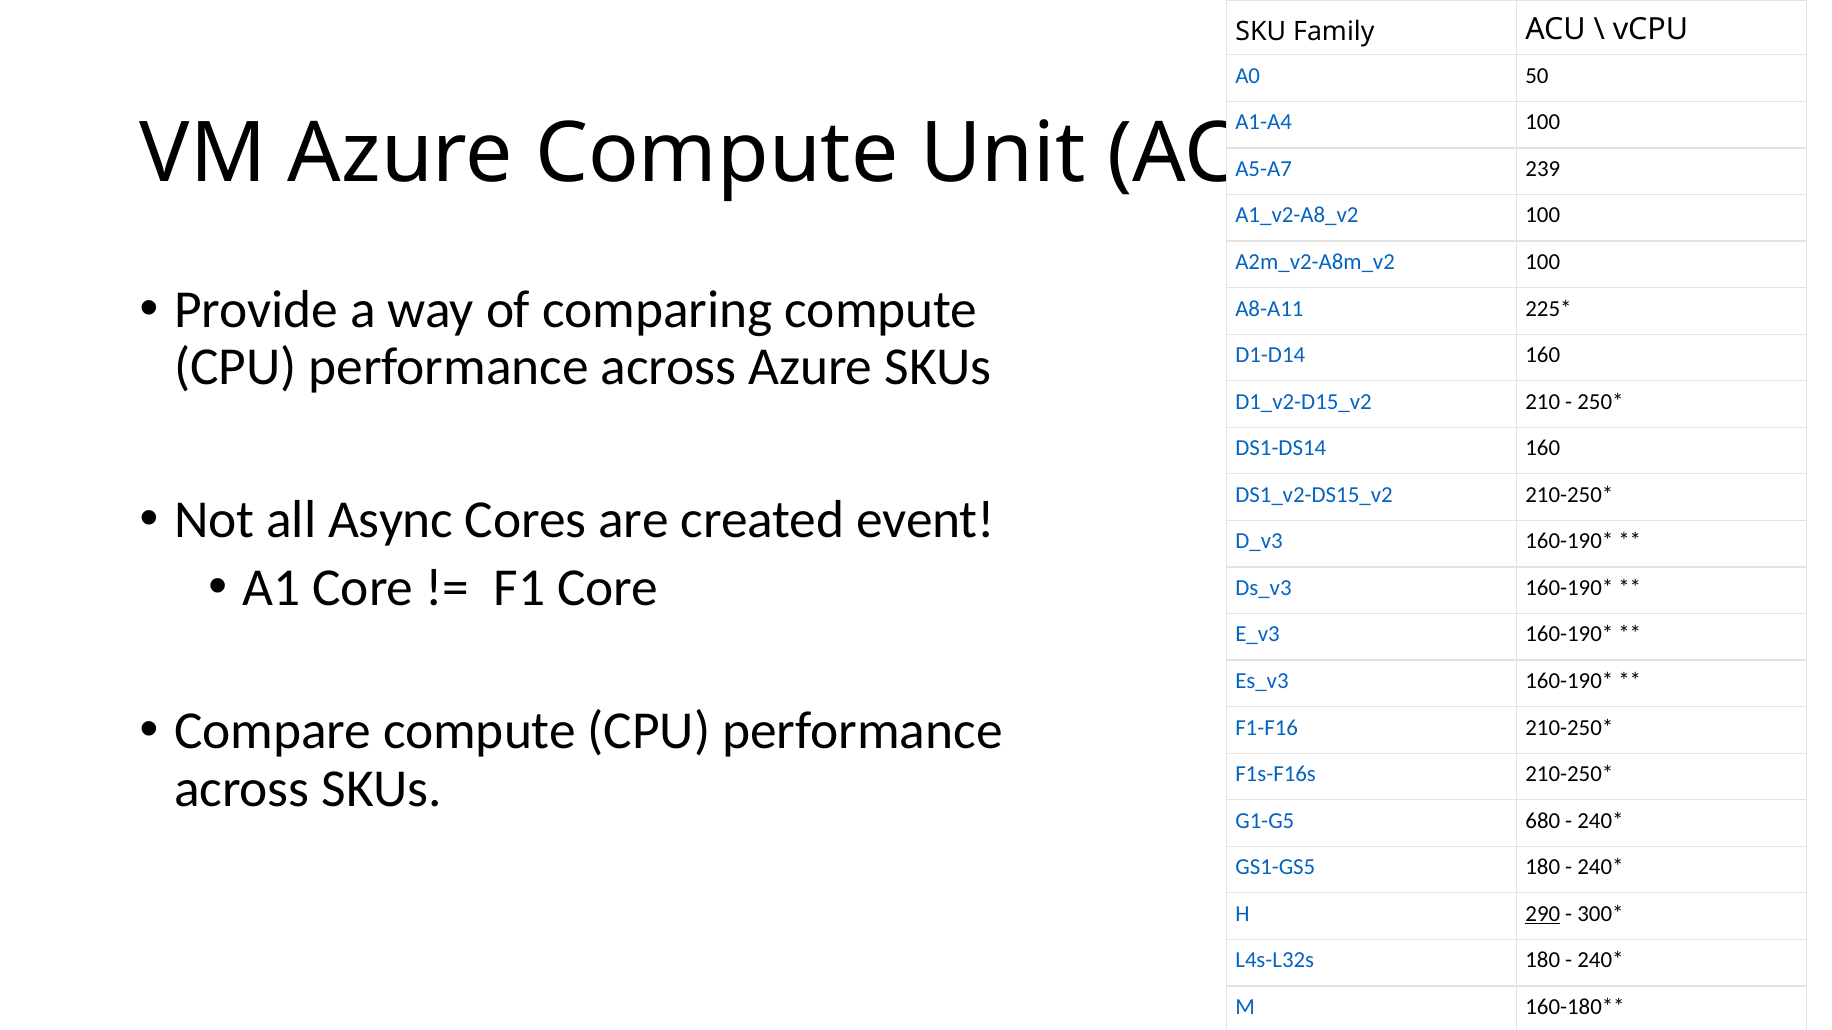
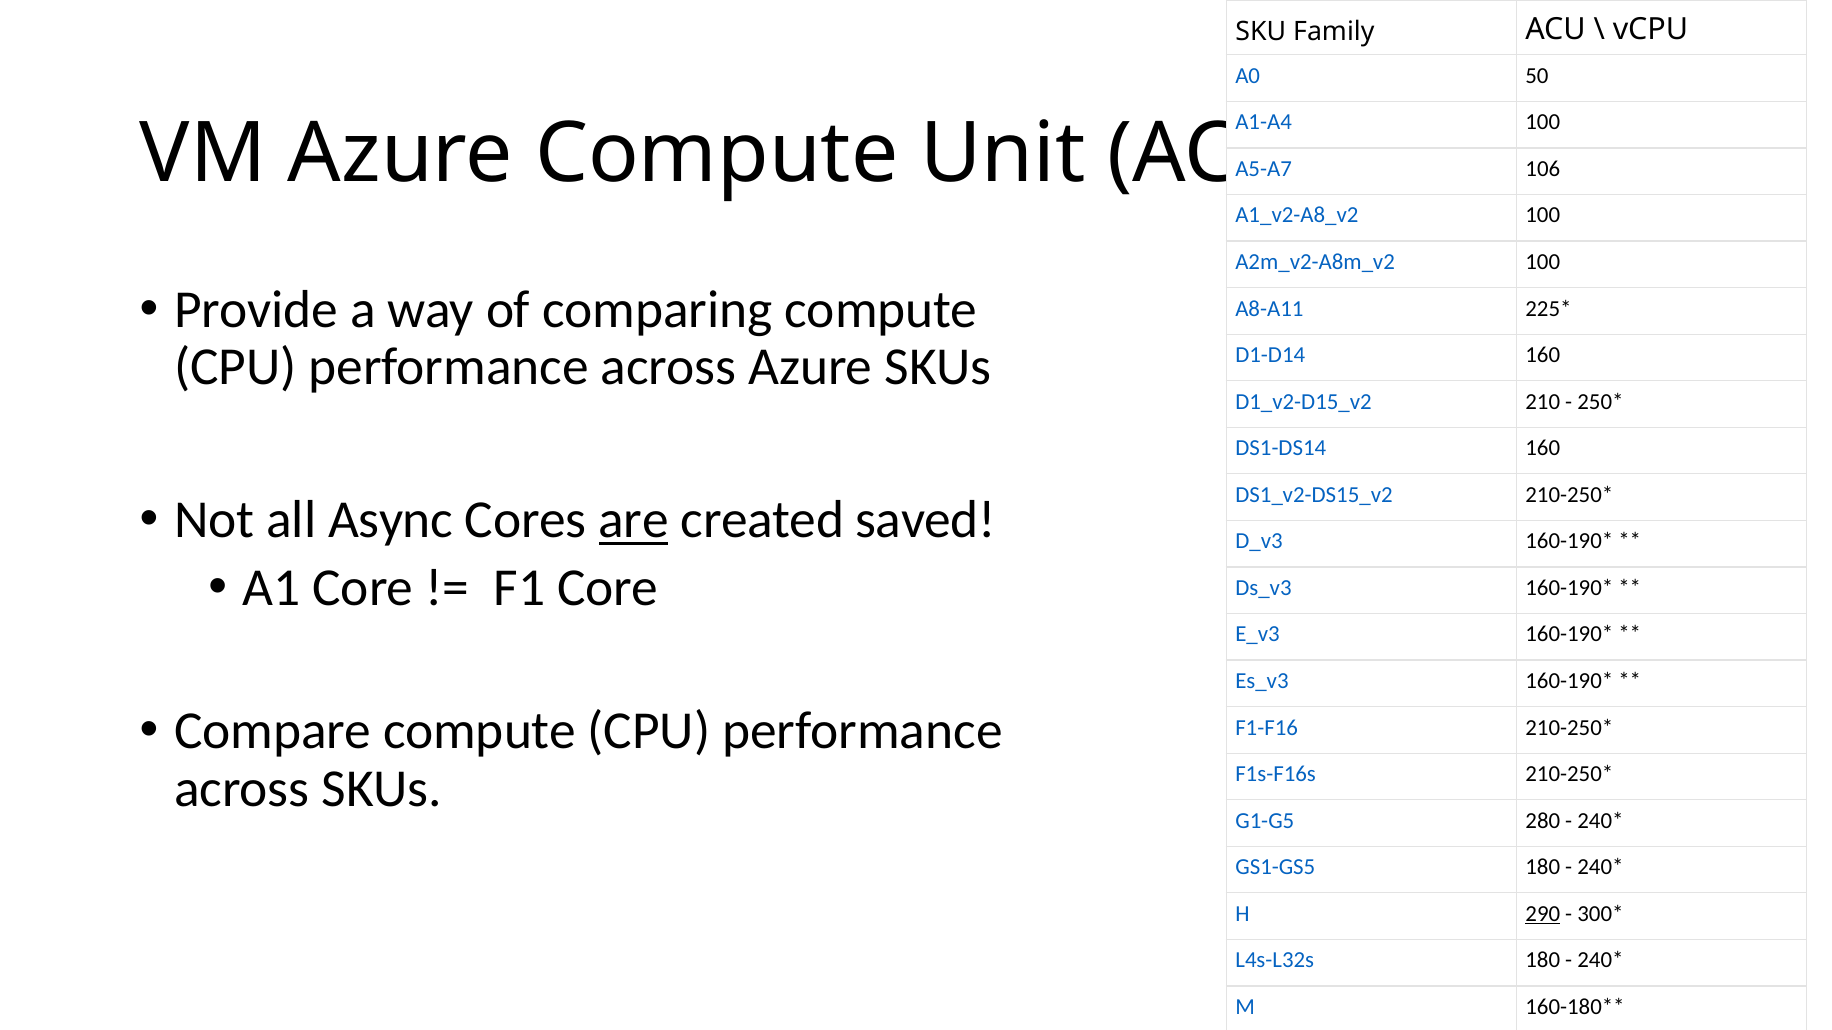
239: 239 -> 106
are underline: none -> present
event: event -> saved
680: 680 -> 280
